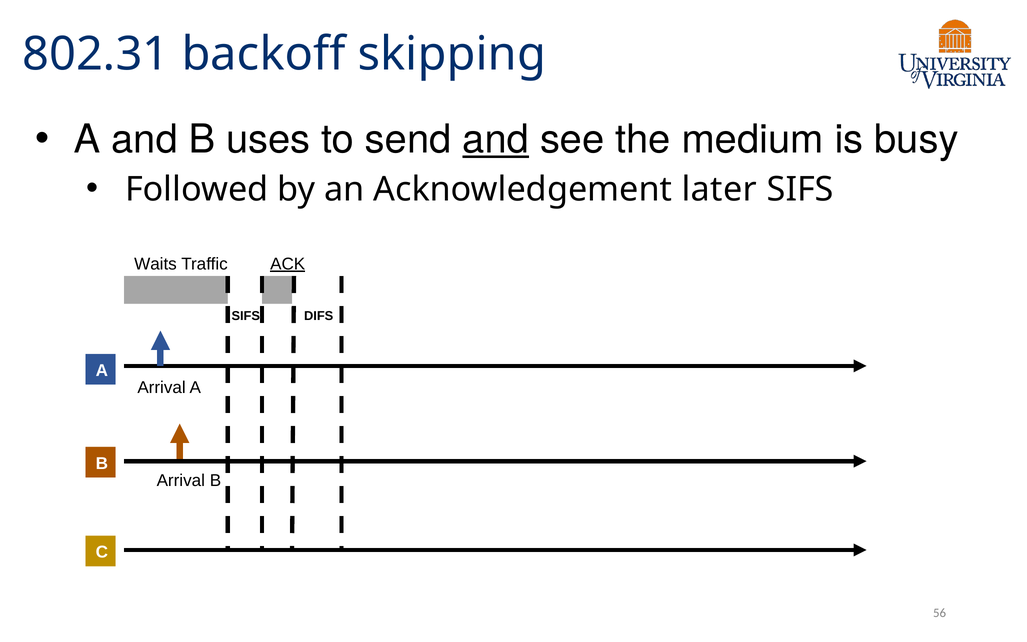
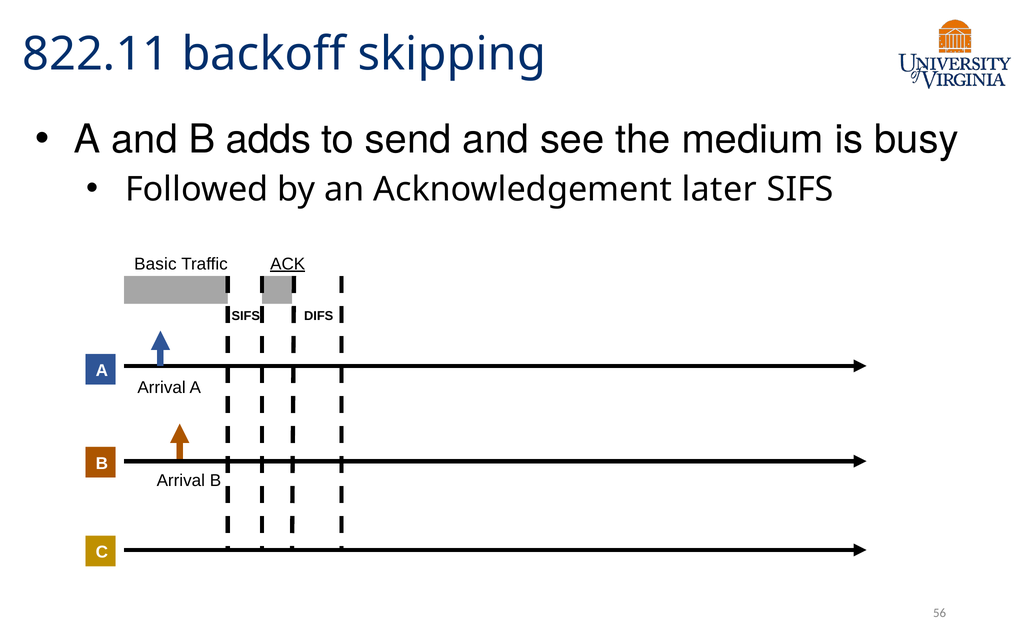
802.31: 802.31 -> 822.11
uses: uses -> adds
and at (496, 140) underline: present -> none
Waits: Waits -> Basic
